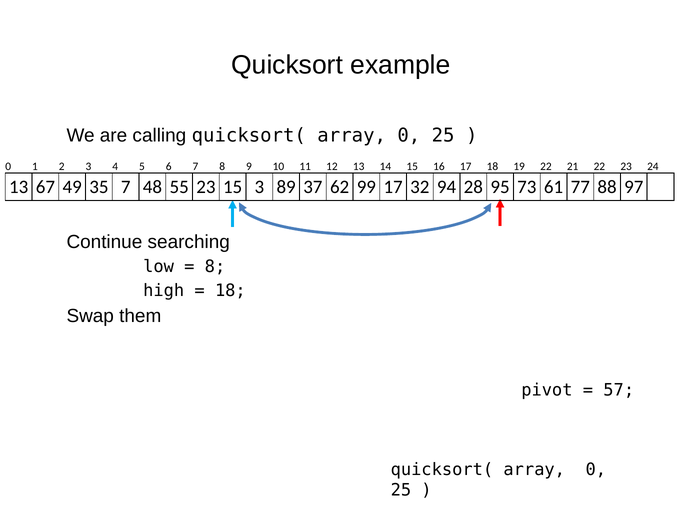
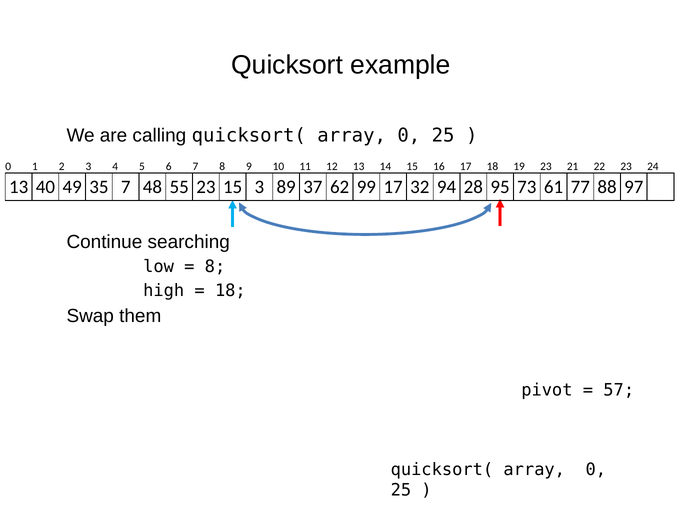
19 22: 22 -> 23
67: 67 -> 40
